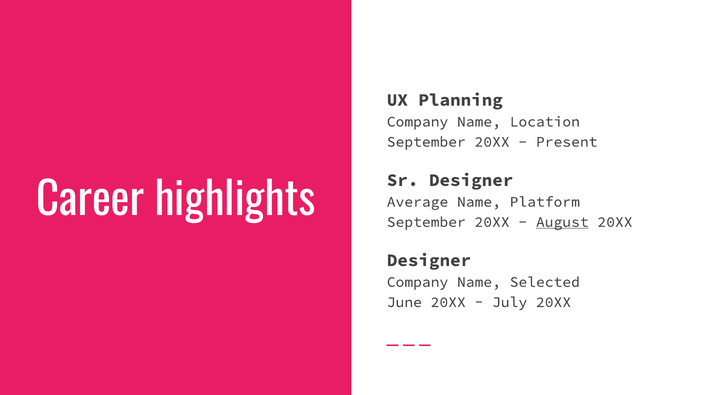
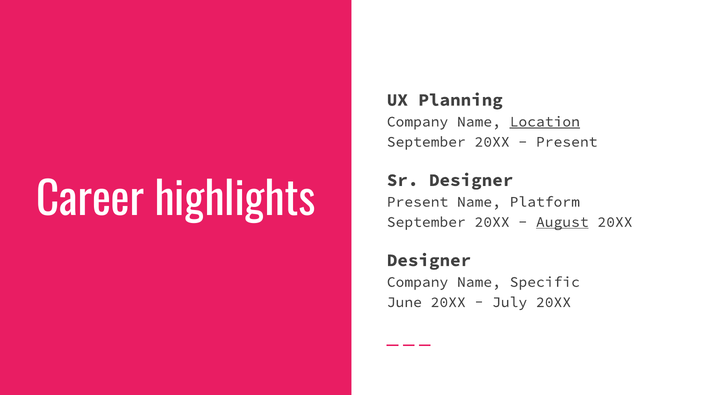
Location underline: none -> present
Average at (418, 202): Average -> Present
Selected: Selected -> Specific
